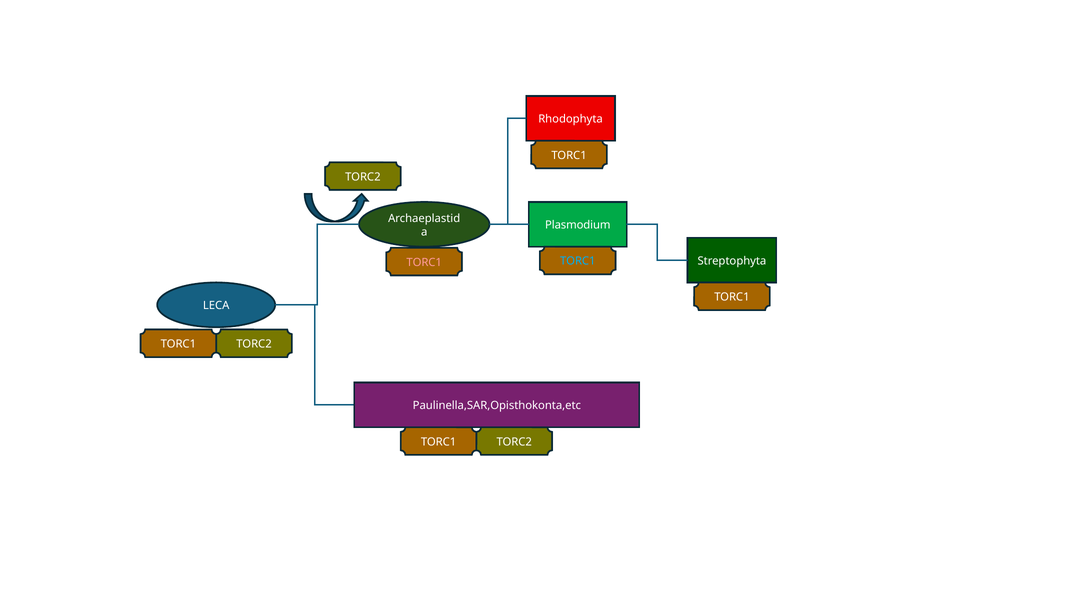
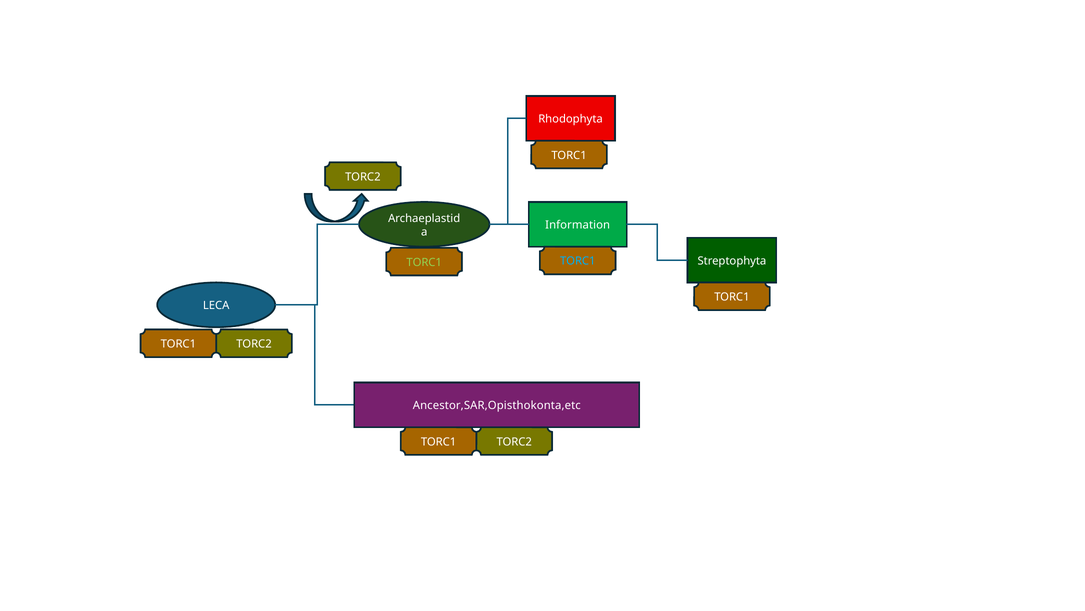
Plasmodium: Plasmodium -> Information
TORC1 at (424, 262) colour: pink -> light green
Paulinella,SAR,Opisthokonta,etc: Paulinella,SAR,Opisthokonta,etc -> Ancestor,SAR,Opisthokonta,etc
